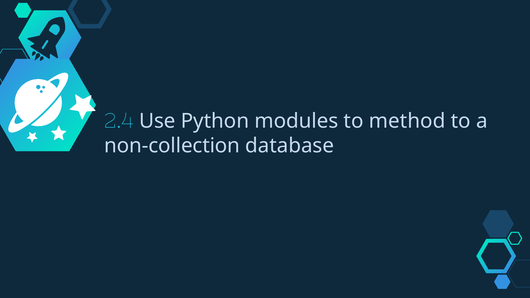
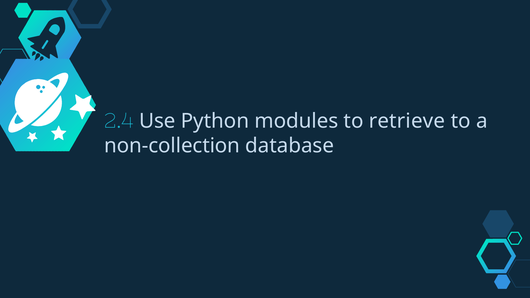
method: method -> retrieve
